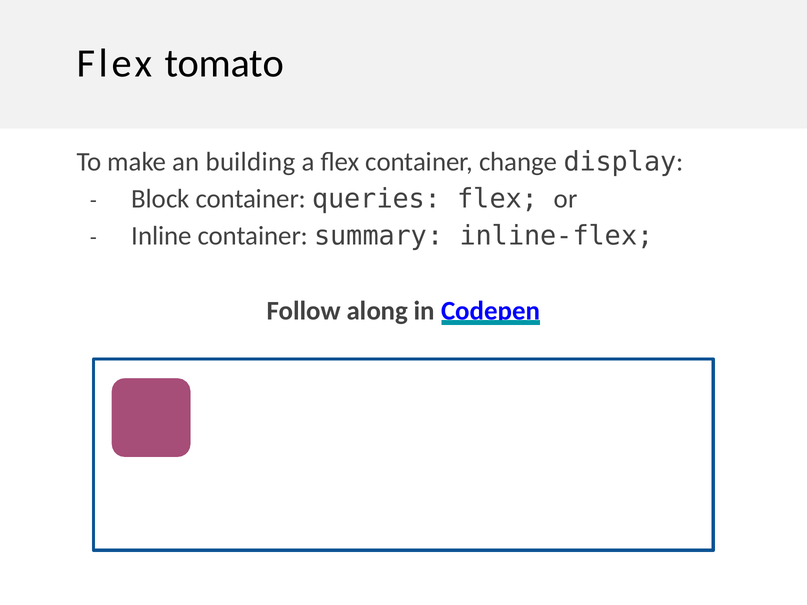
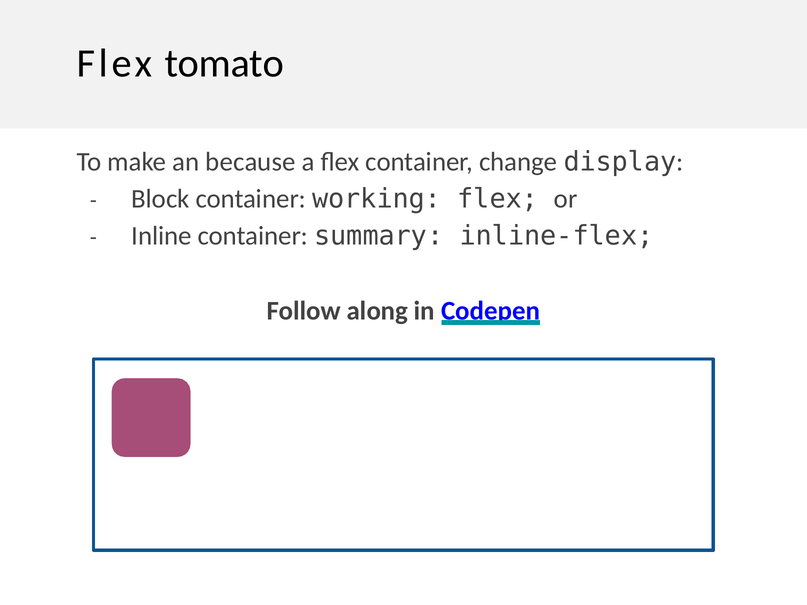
building: building -> because
queries: queries -> working
